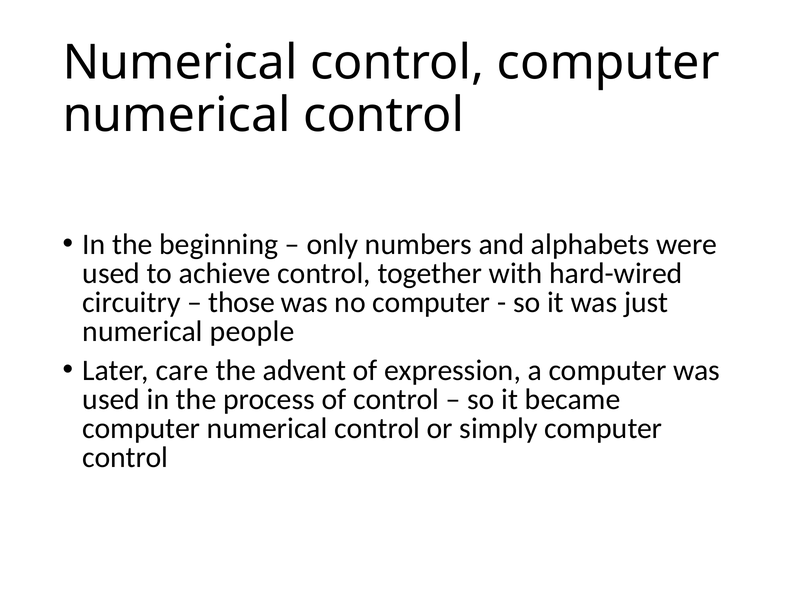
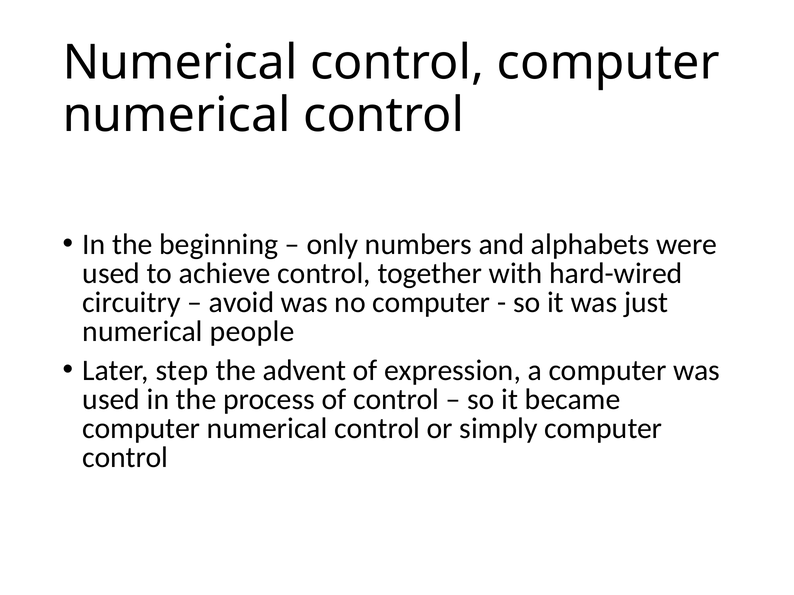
those: those -> avoid
care: care -> step
